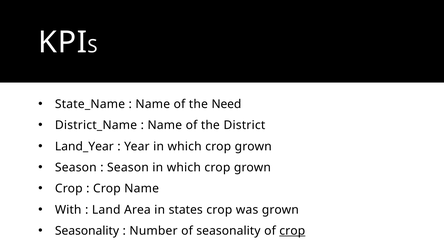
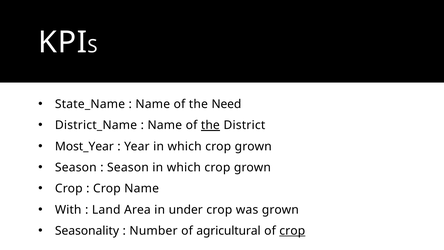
the at (210, 125) underline: none -> present
Land_Year: Land_Year -> Most_Year
states: states -> under
of seasonality: seasonality -> agricultural
